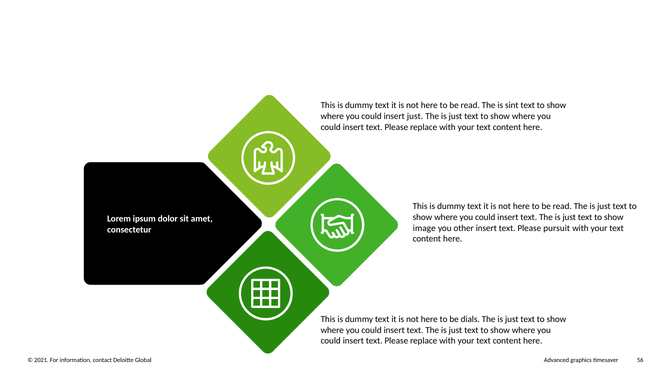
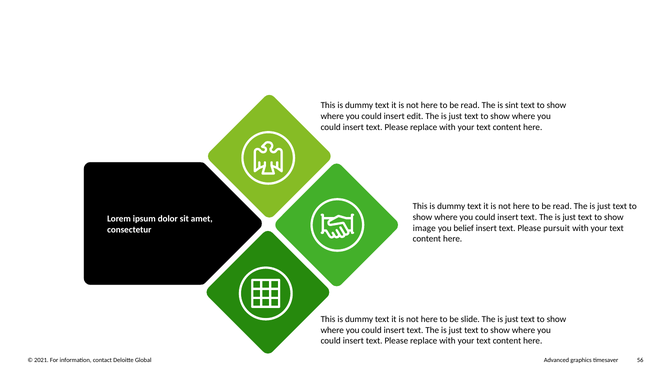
insert just: just -> edit
other: other -> belief
dials: dials -> slide
